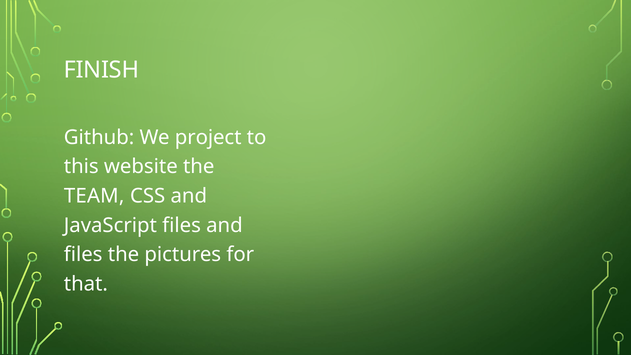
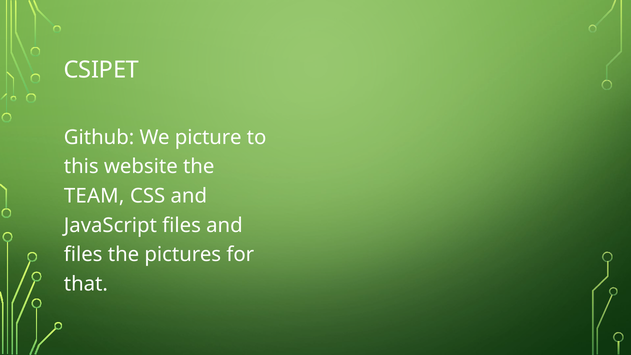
FINISH: FINISH -> CSIPET
project: project -> picture
